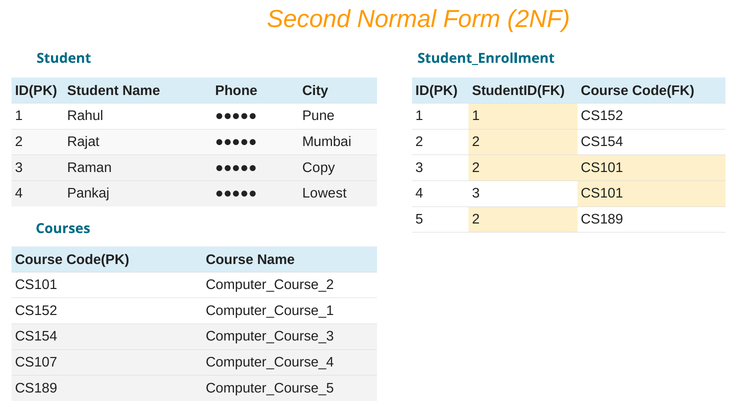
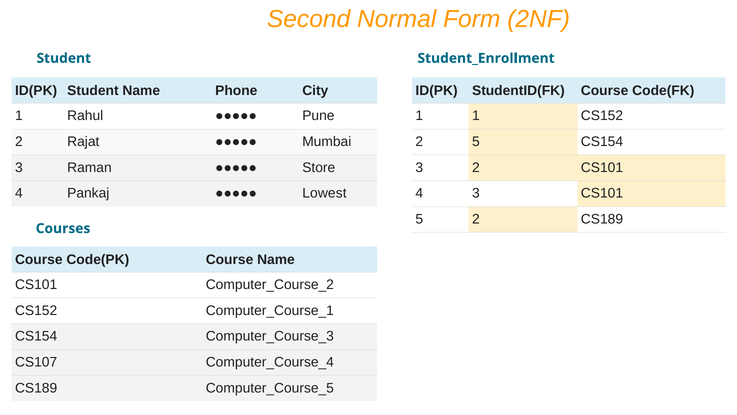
2 2: 2 -> 5
Copy: Copy -> Store
